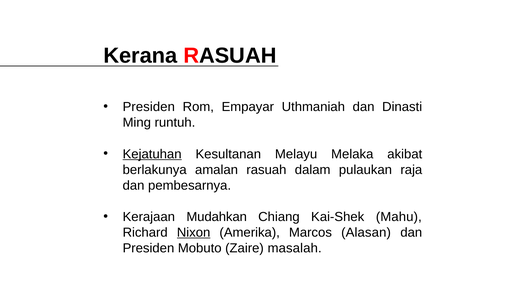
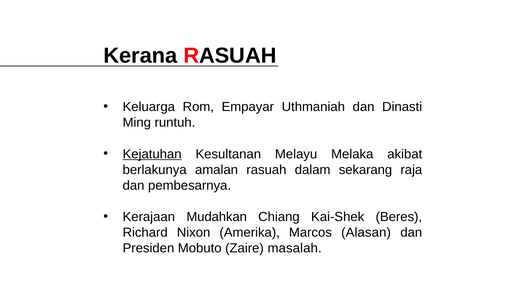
Presiden at (149, 107): Presiden -> Keluarga
pulaukan: pulaukan -> sekarang
Mahu: Mahu -> Beres
Nixon underline: present -> none
